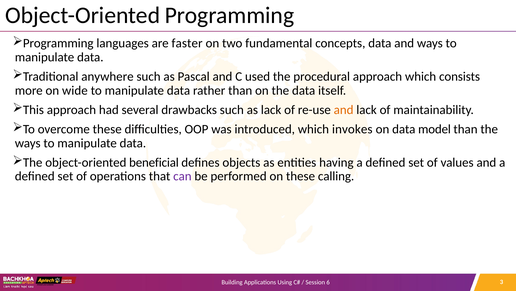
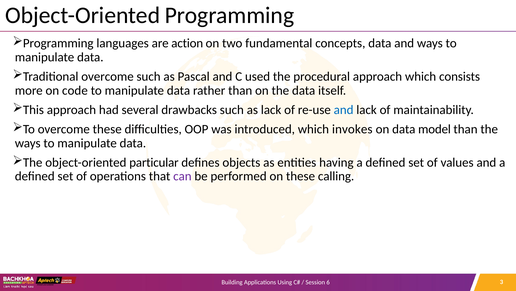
faster: faster -> action
Traditional anywhere: anywhere -> overcome
wide: wide -> code
and at (344, 109) colour: orange -> blue
beneficial: beneficial -> particular
